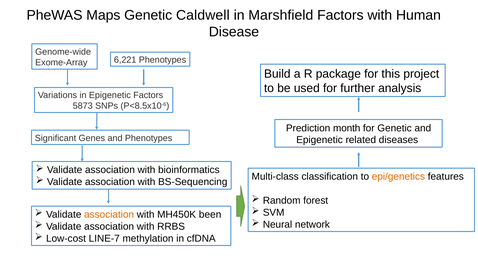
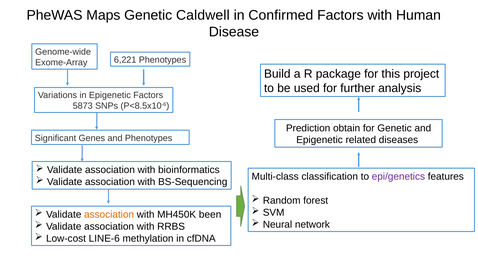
Marshfield: Marshfield -> Confirmed
month: month -> obtain
epi/genetics colour: orange -> purple
LINE-7: LINE-7 -> LINE-6
